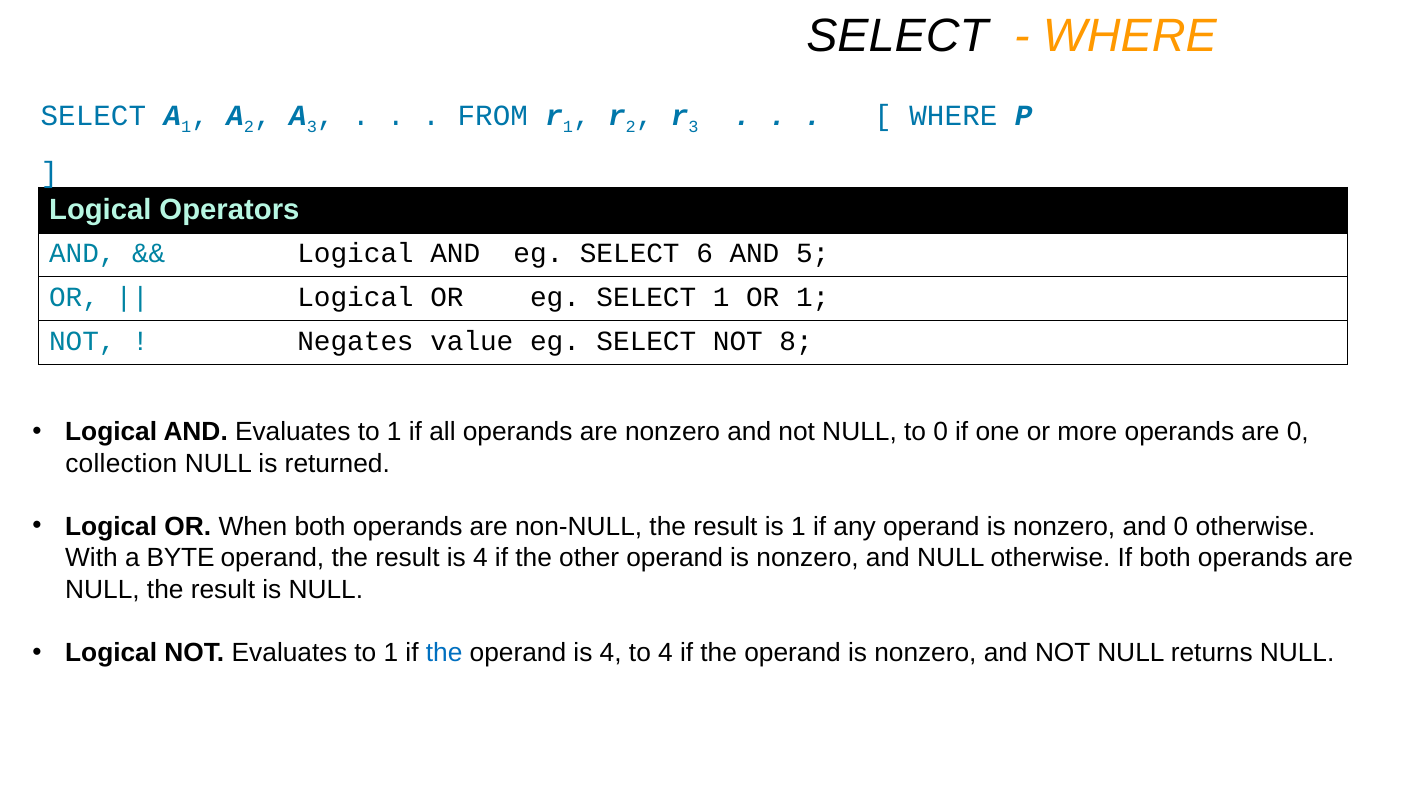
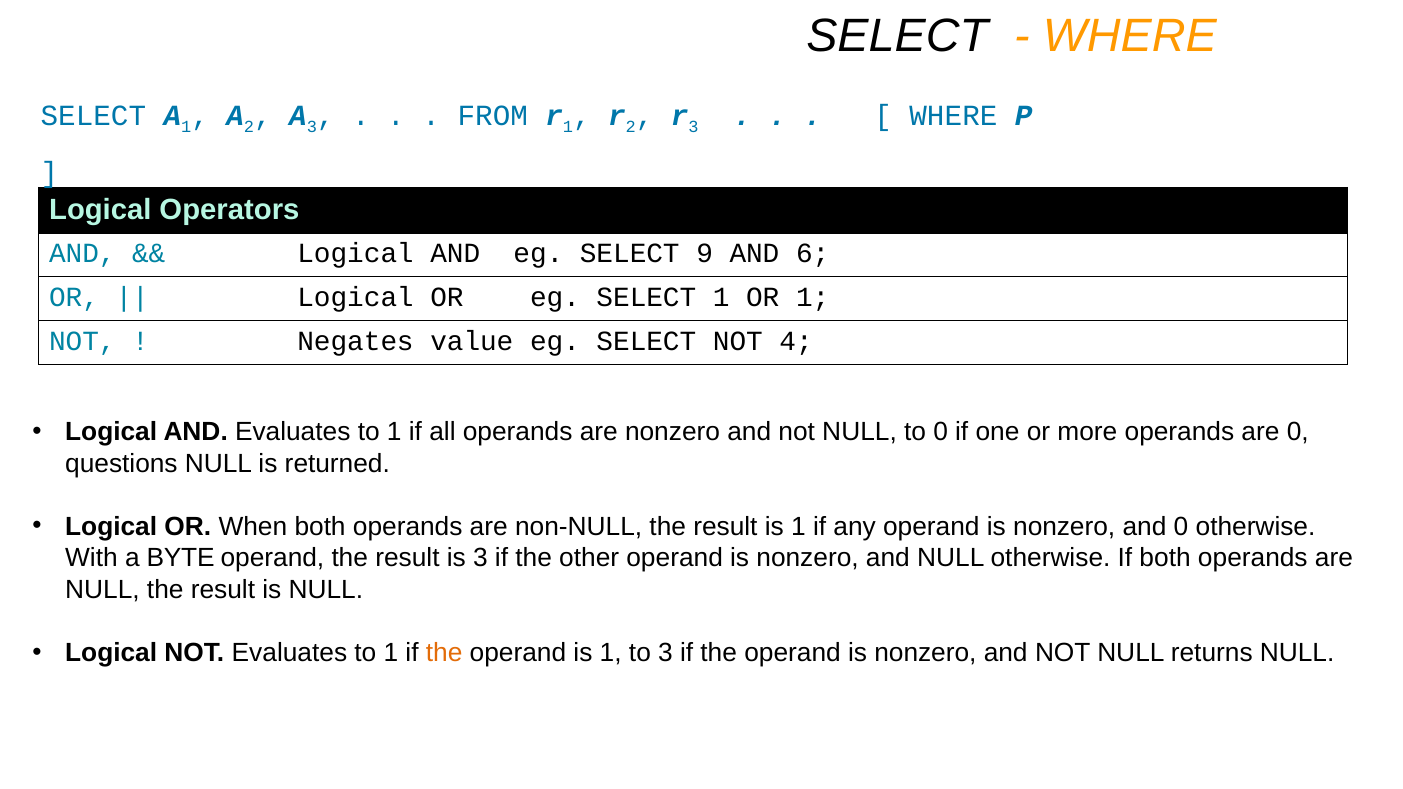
6: 6 -> 9
5: 5 -> 6
8: 8 -> 4
collection: collection -> questions
result is 4: 4 -> 3
the at (444, 653) colour: blue -> orange
operand is 4: 4 -> 1
to 4: 4 -> 3
